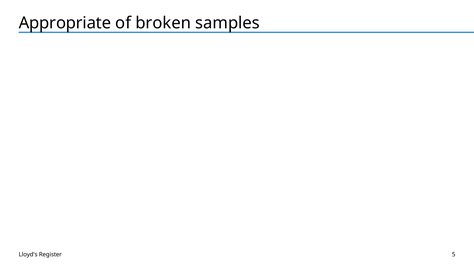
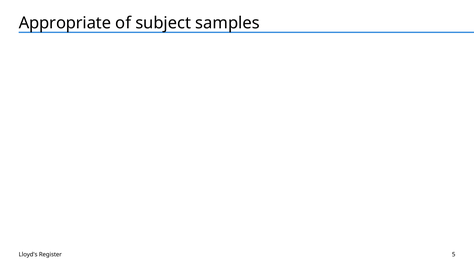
broken: broken -> subject
